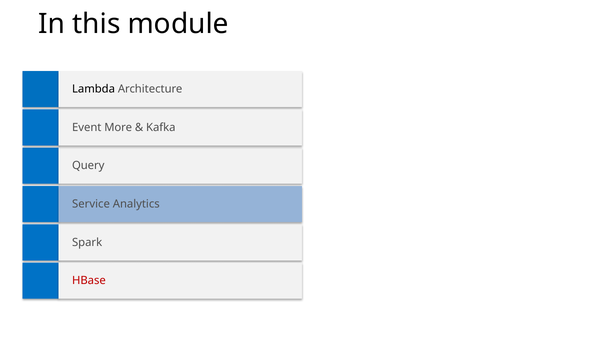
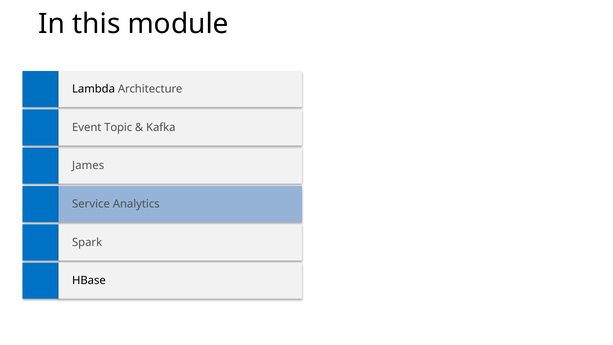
More: More -> Topic
Query: Query -> James
HBase colour: red -> black
